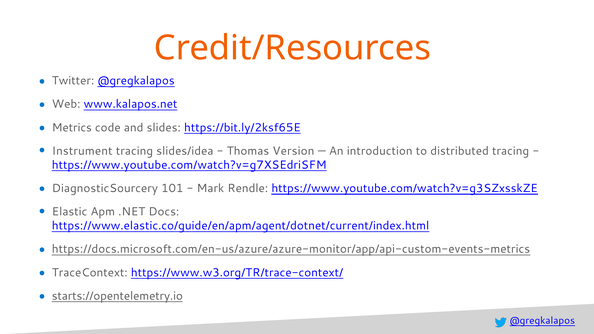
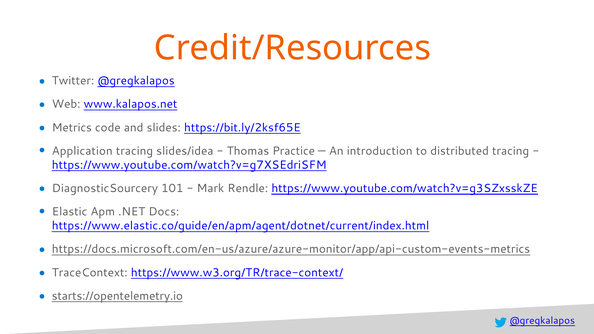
Instrument: Instrument -> Application
Version: Version -> Practice
